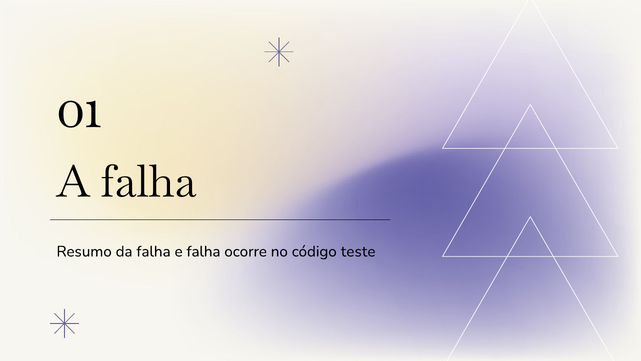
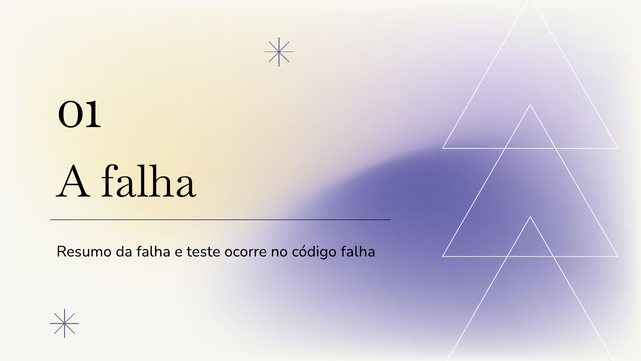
e falha: falha -> teste
código teste: teste -> falha
